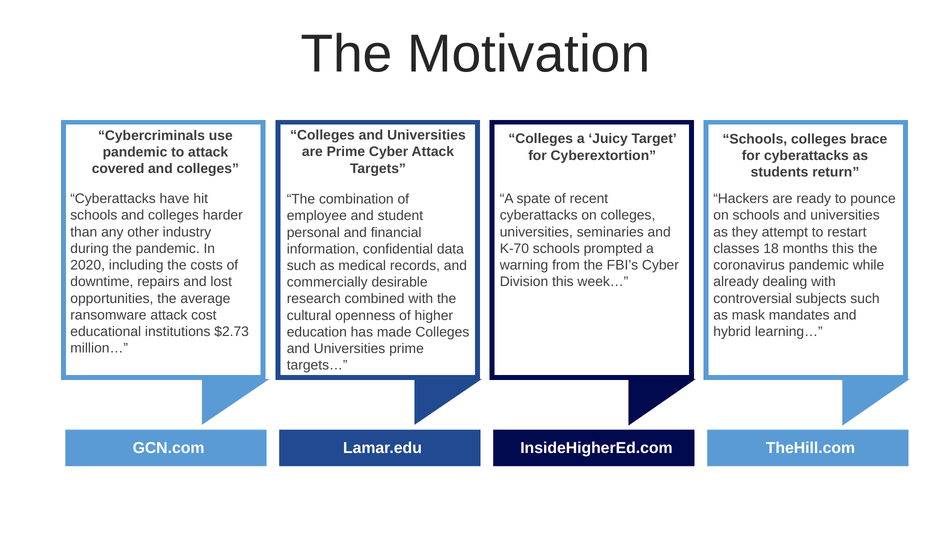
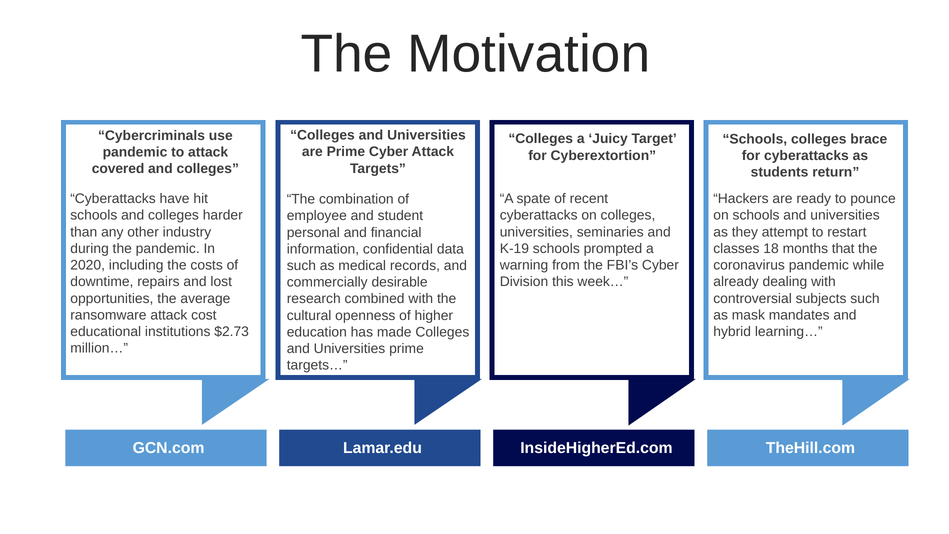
K-70: K-70 -> K-19
months this: this -> that
